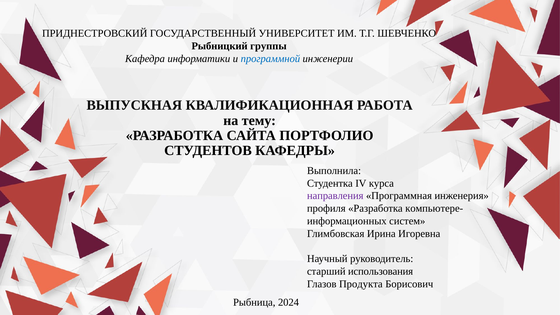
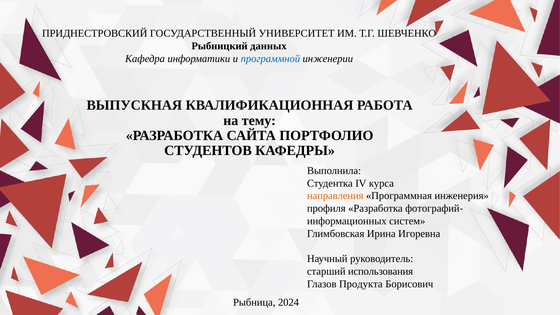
группы: группы -> данных
направления colour: purple -> orange
компьютере-: компьютере- -> фотографий-
